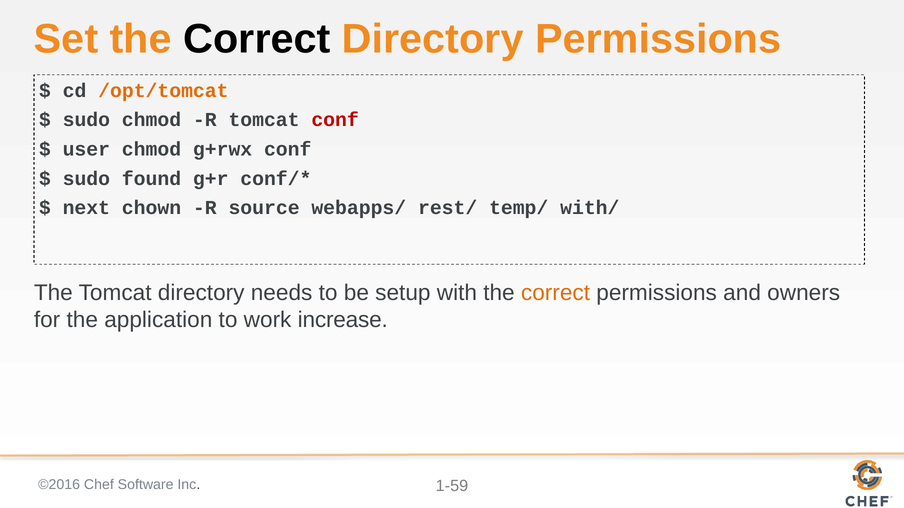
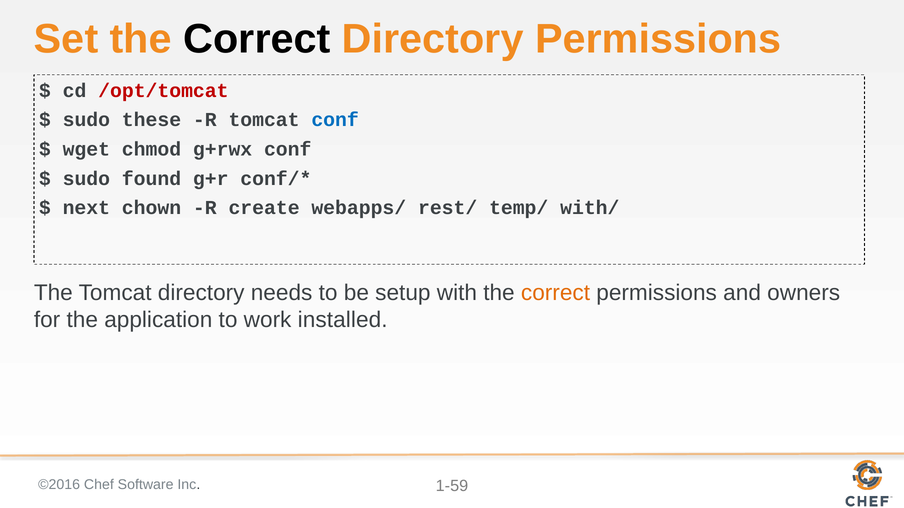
/opt/tomcat colour: orange -> red
sudo chmod: chmod -> these
conf at (335, 120) colour: red -> blue
user: user -> wget
source: source -> create
increase: increase -> installed
